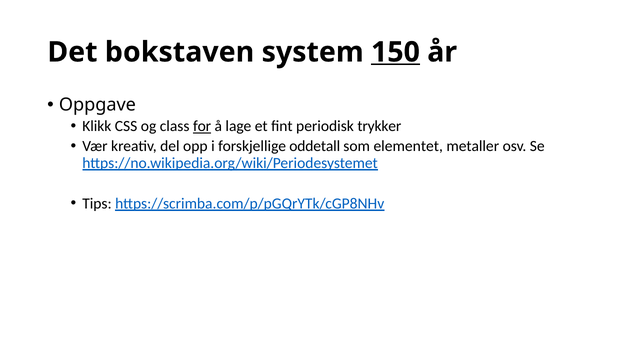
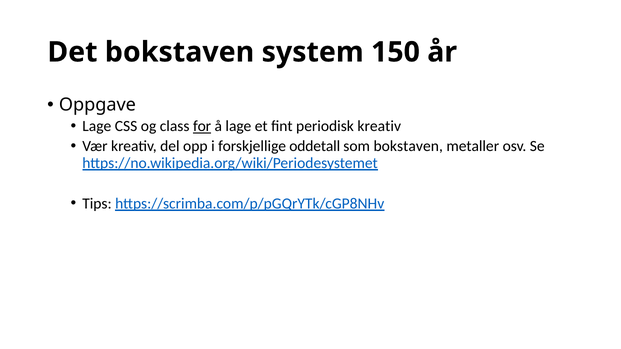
150 underline: present -> none
Klikk at (97, 126): Klikk -> Lage
periodisk trykker: trykker -> kreativ
som elementet: elementet -> bokstaven
